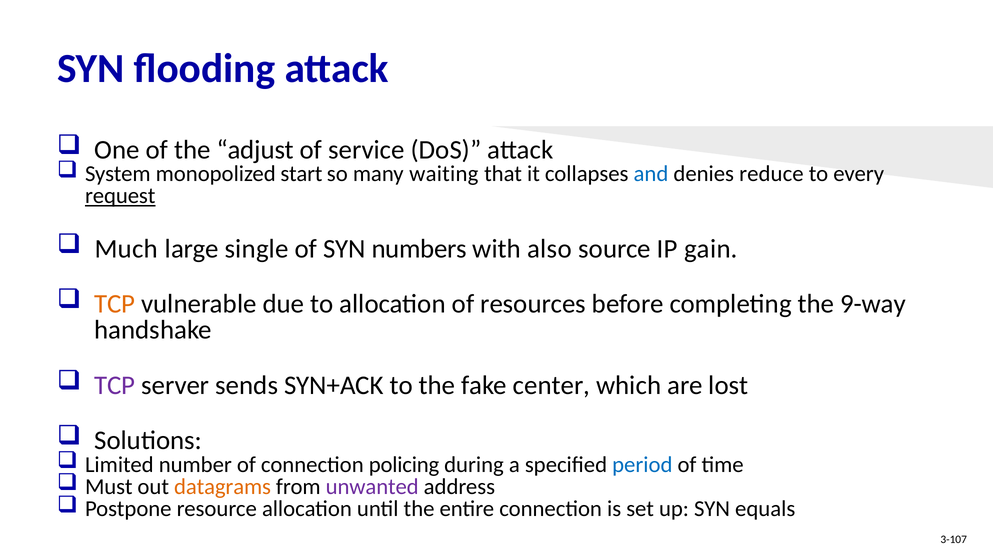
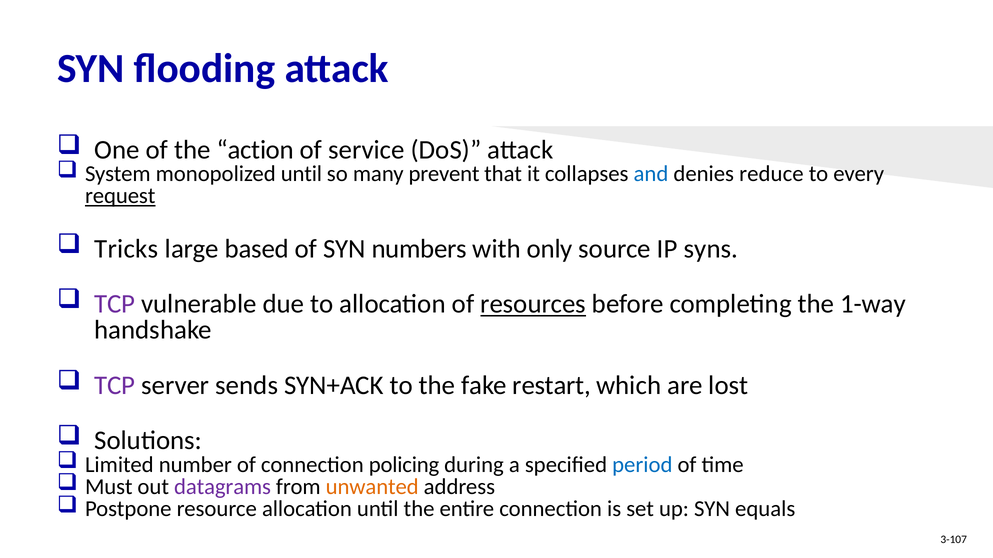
adjust: adjust -> action
monopolized start: start -> until
waiting: waiting -> prevent
Much: Much -> Tricks
single: single -> based
also: also -> only
gain: gain -> syns
TCP at (115, 304) colour: orange -> purple
resources underline: none -> present
9-way: 9-way -> 1-way
center: center -> restart
datagrams colour: orange -> purple
unwanted colour: purple -> orange
